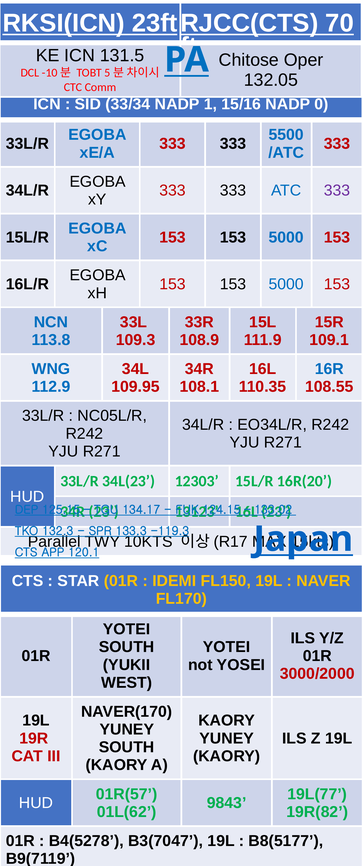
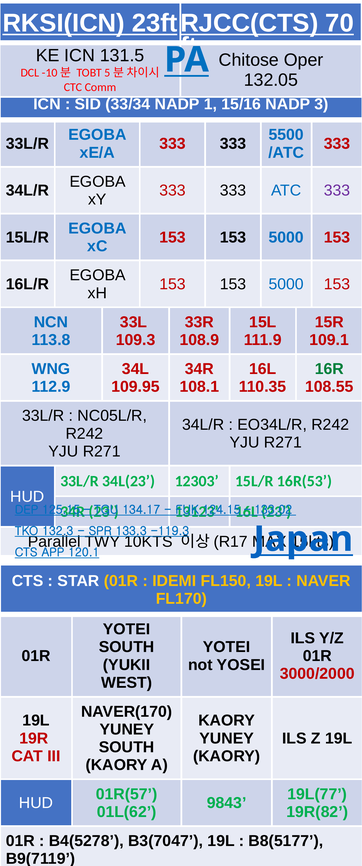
0: 0 -> 3
16R colour: blue -> green
16R(20: 16R(20 -> 16R(53
